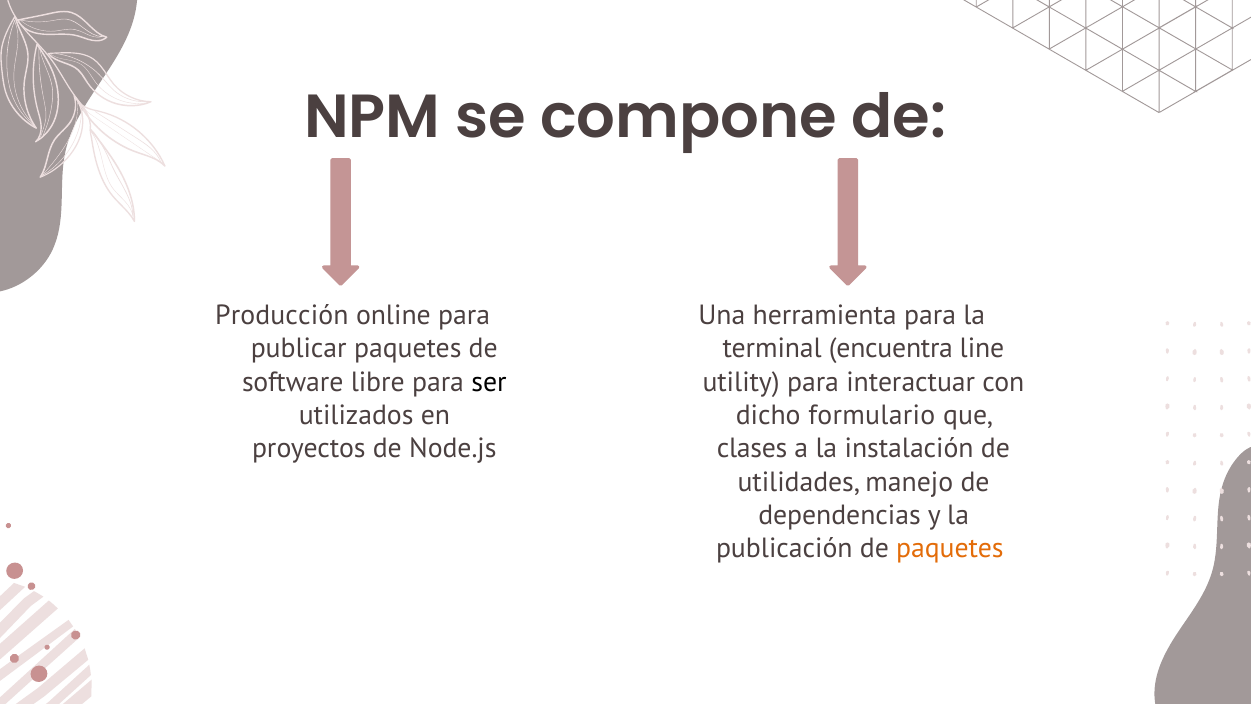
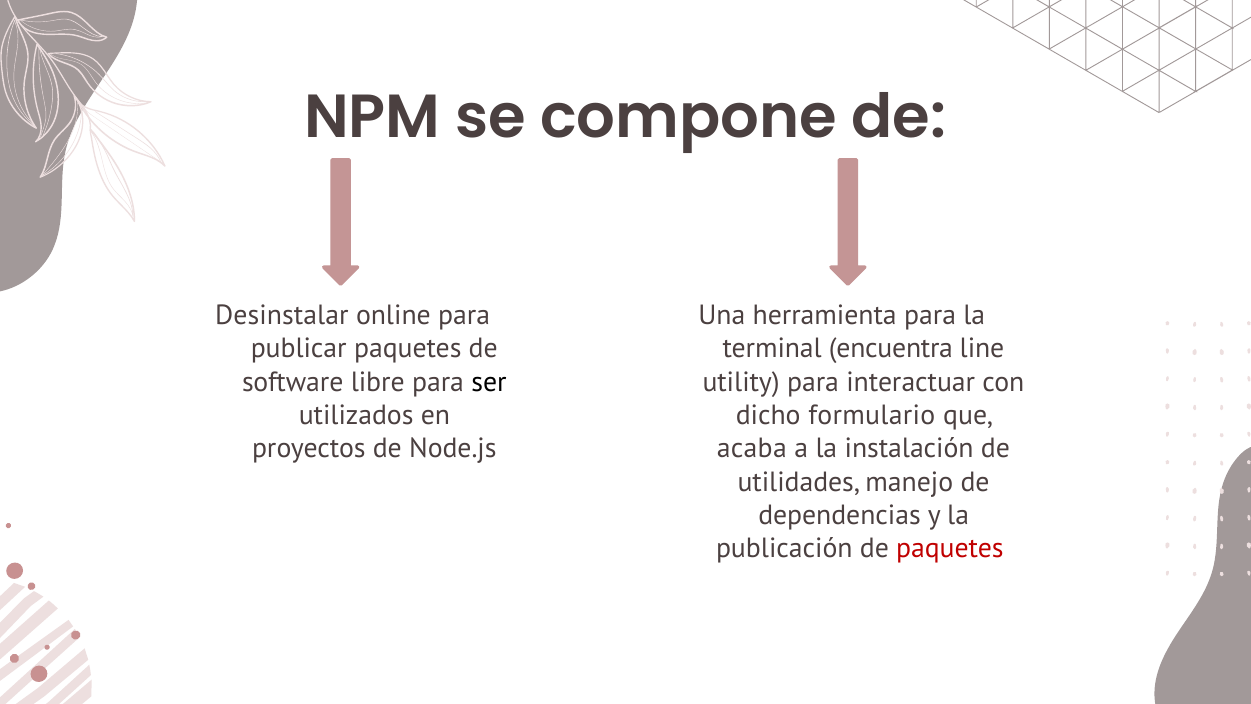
Producción: Producción -> Desinstalar
clases: clases -> acaba
paquetes at (950, 549) colour: orange -> red
